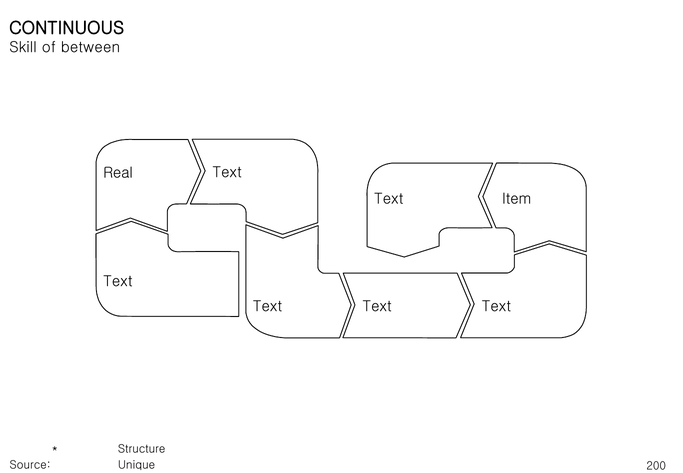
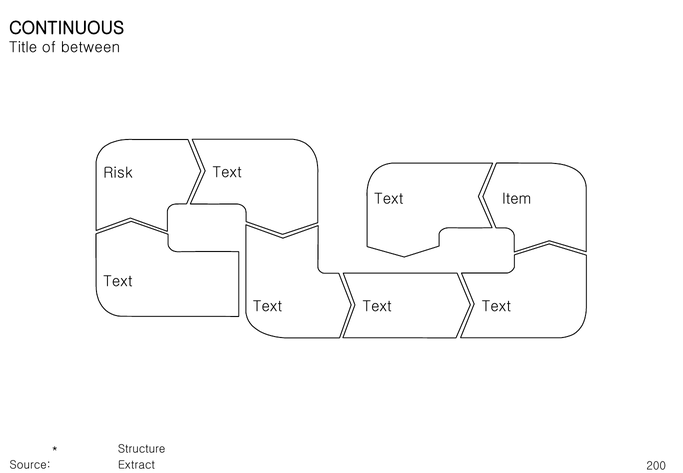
Skill: Skill -> Title
Real: Real -> Risk
Unique: Unique -> Extract
